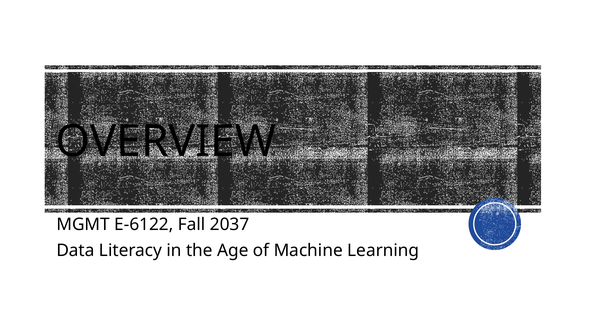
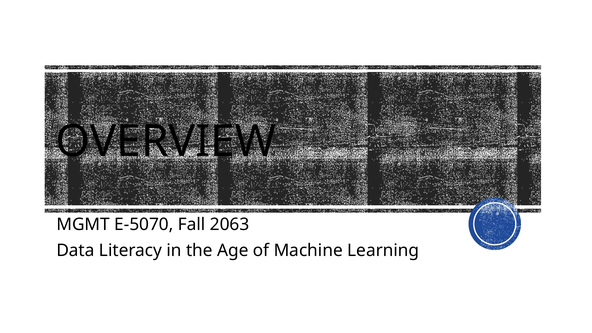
E-6122: E-6122 -> E-5070
2037: 2037 -> 2063
